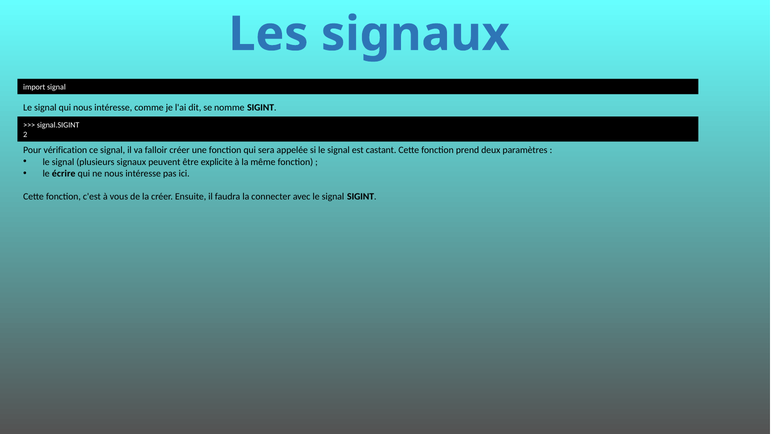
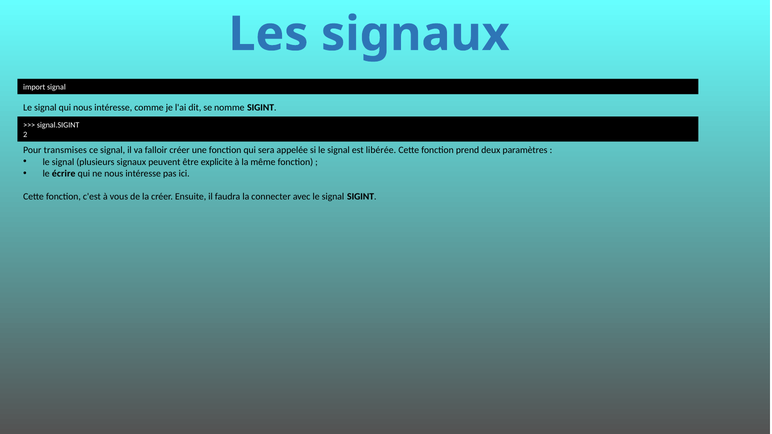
vérification: vérification -> transmises
castant: castant -> libérée
